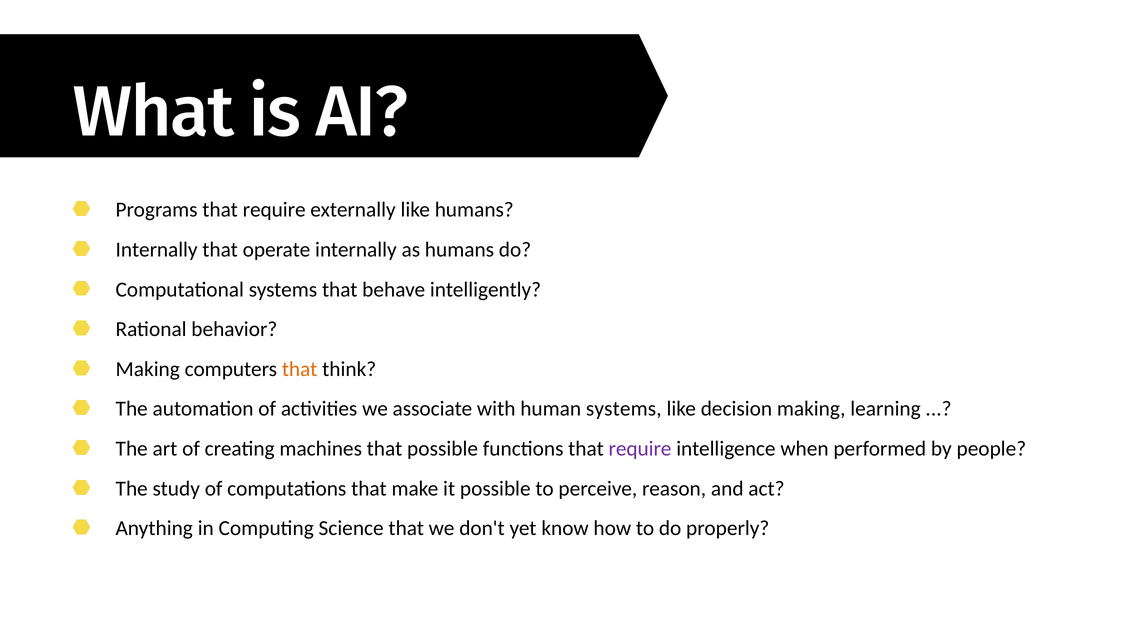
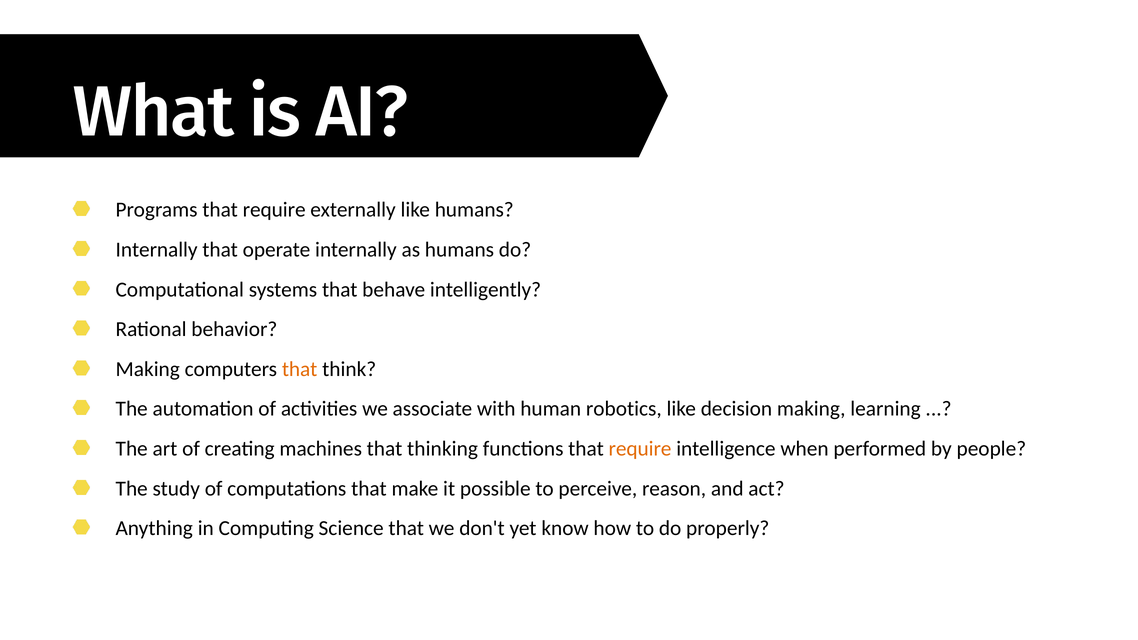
human systems: systems -> robotics
that possible: possible -> thinking
require at (640, 449) colour: purple -> orange
